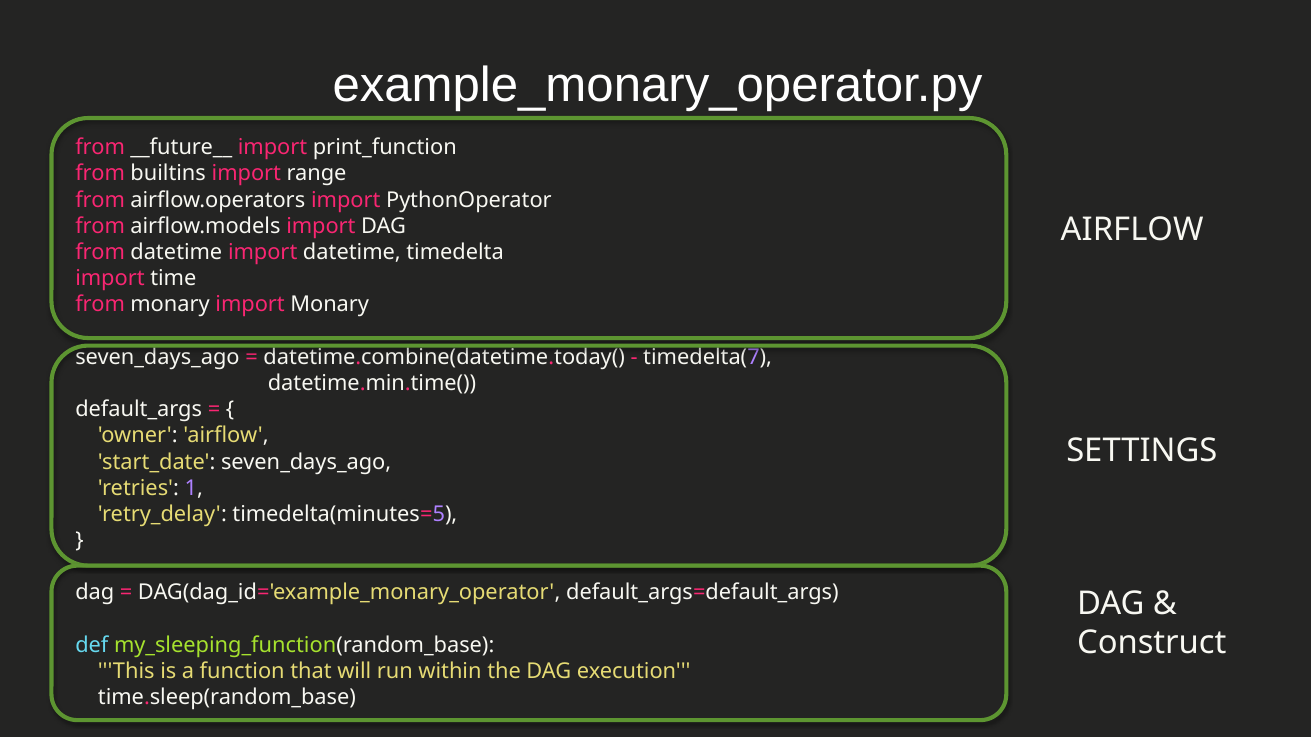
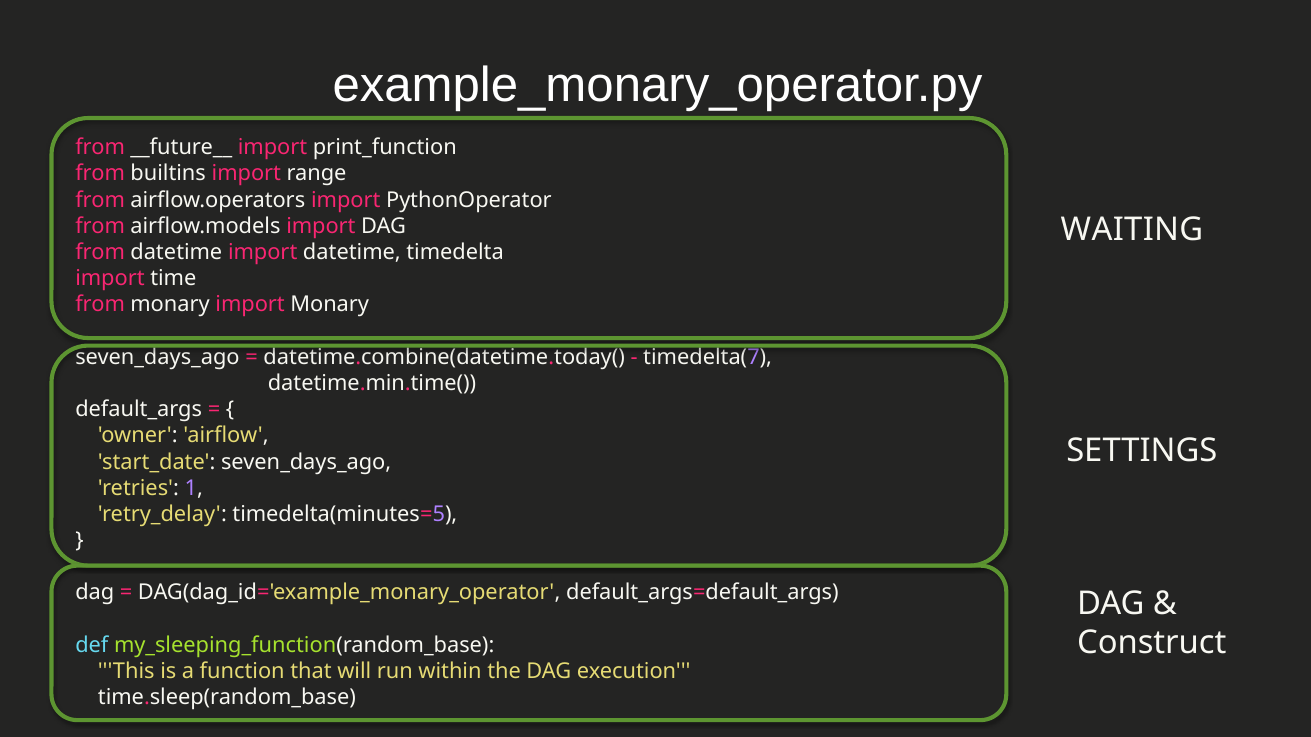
AIRFLOW at (1132, 230): AIRFLOW -> WAITING
